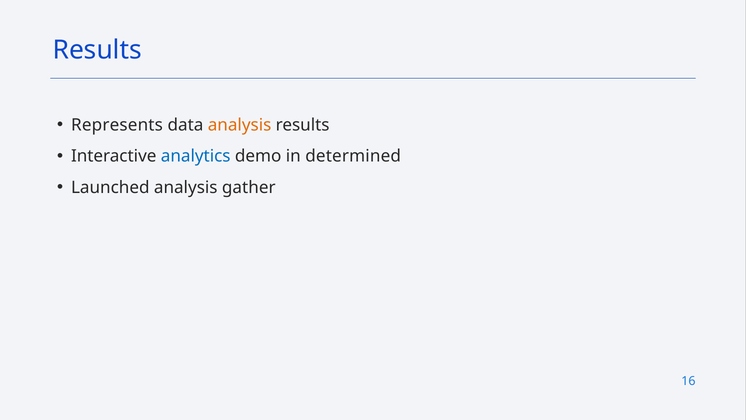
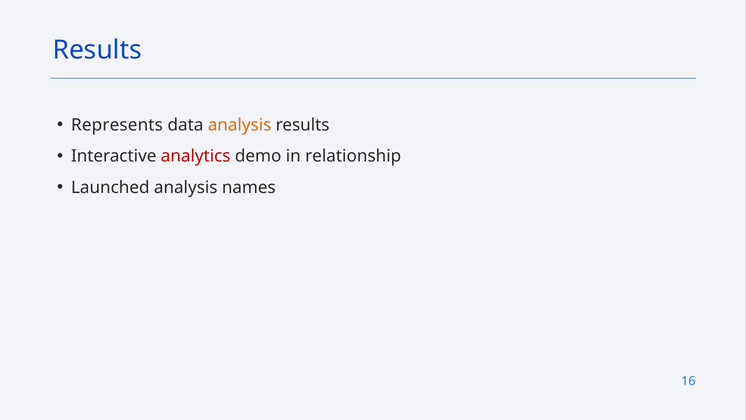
analytics colour: blue -> red
determined: determined -> relationship
gather: gather -> names
